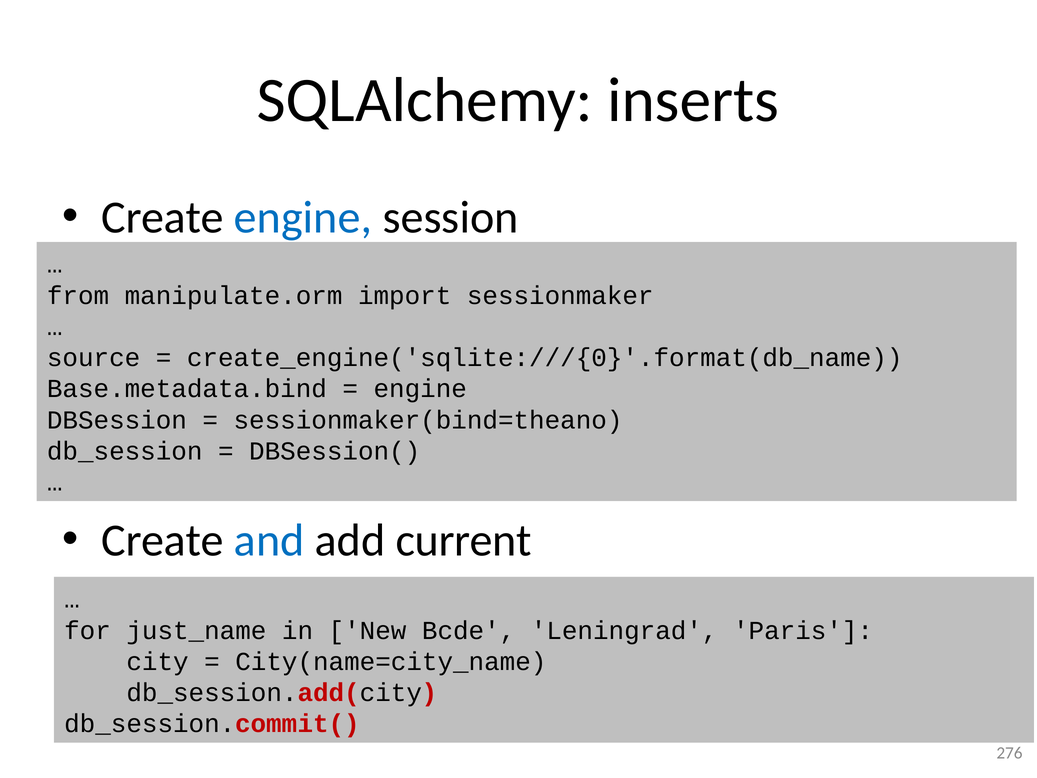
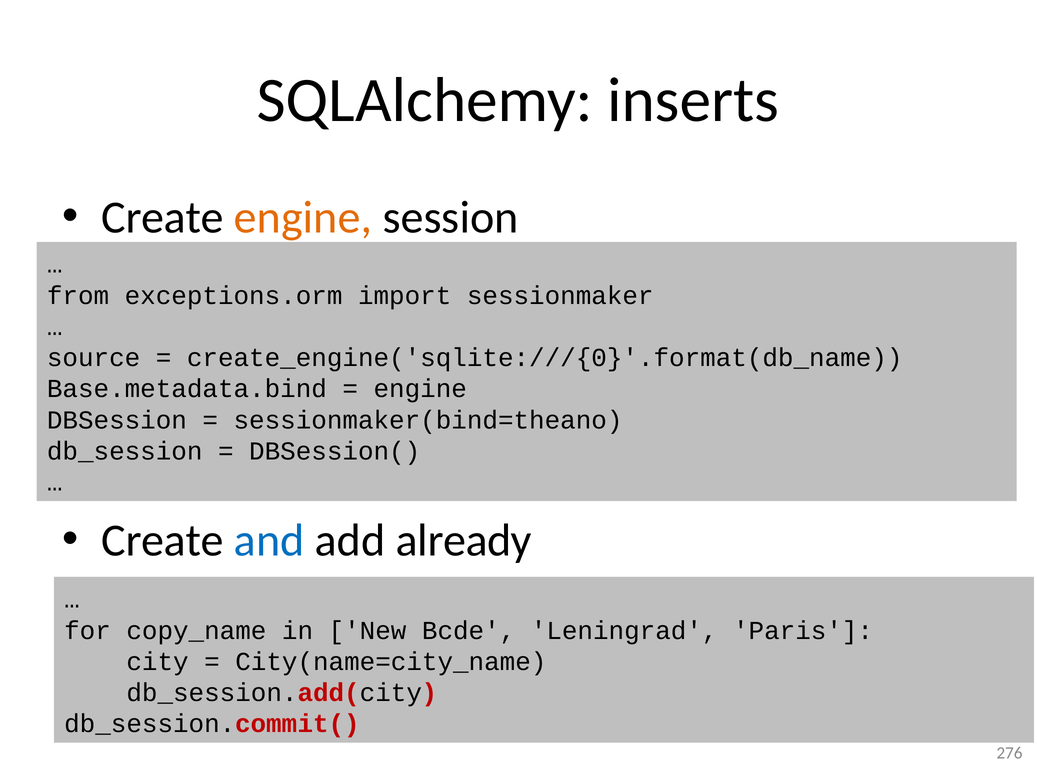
engine at (303, 218) colour: blue -> orange
manipulate.orm: manipulate.orm -> exceptions.orm
current: current -> already
just_name: just_name -> copy_name
